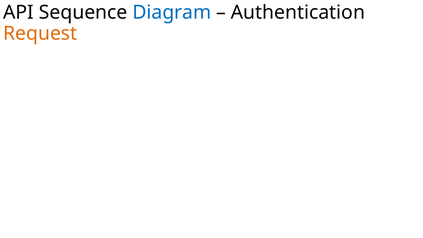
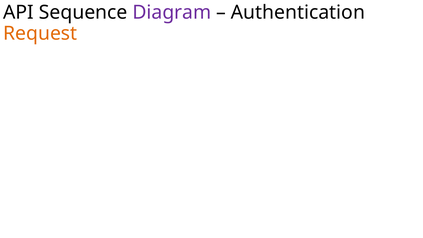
Diagram colour: blue -> purple
